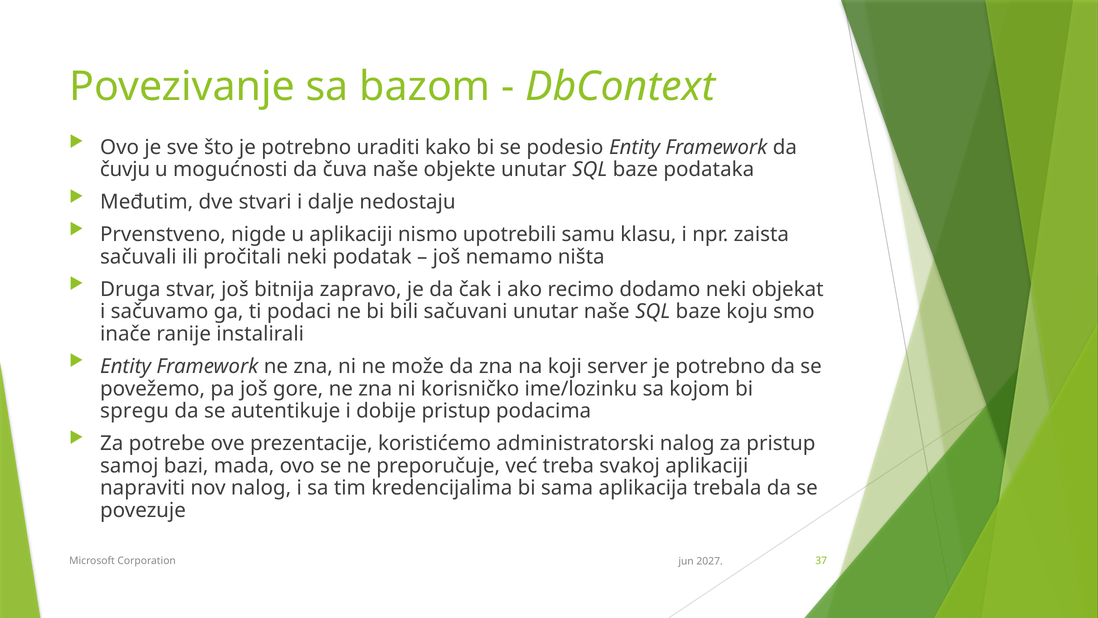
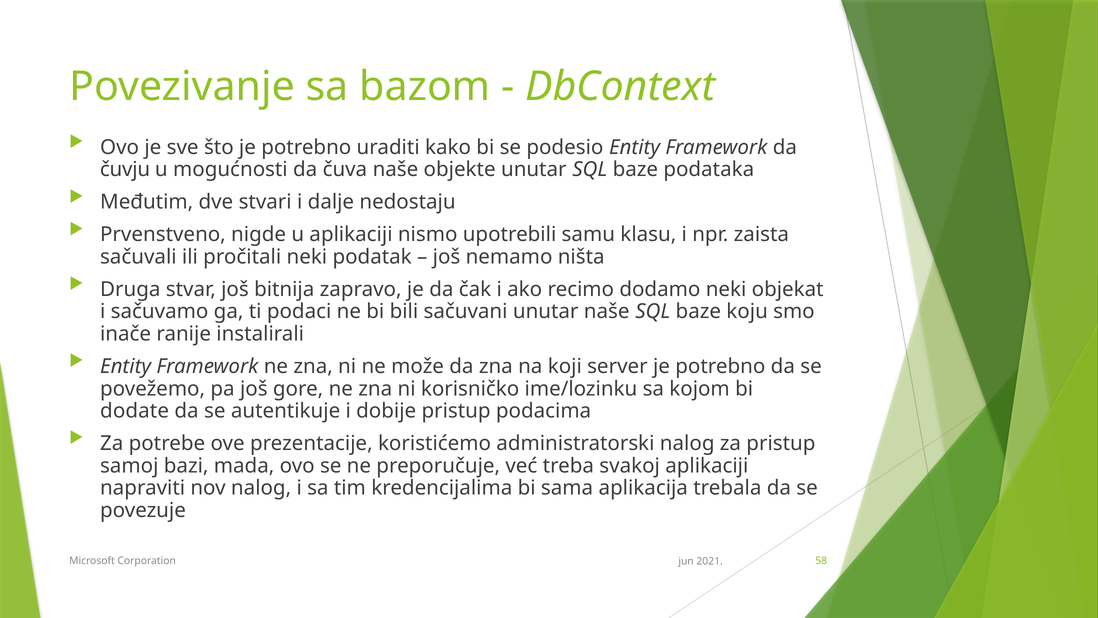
spregu: spregu -> dodate
37: 37 -> 58
2027: 2027 -> 2021
